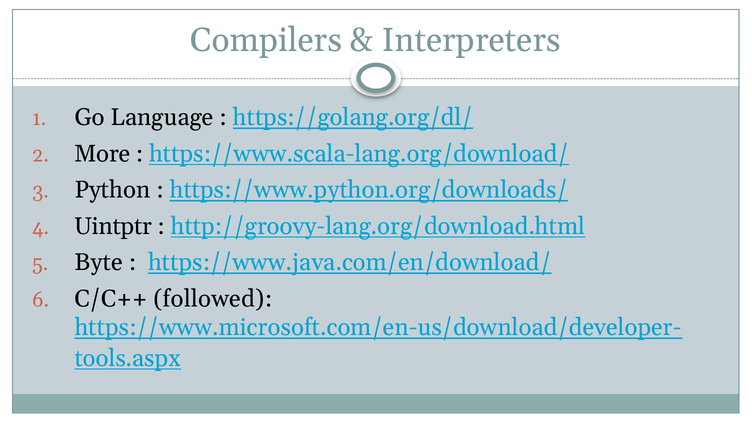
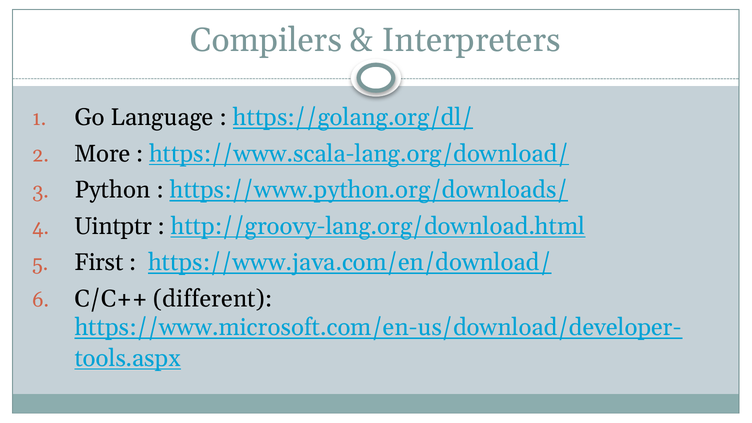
Byte: Byte -> First
followed: followed -> different
